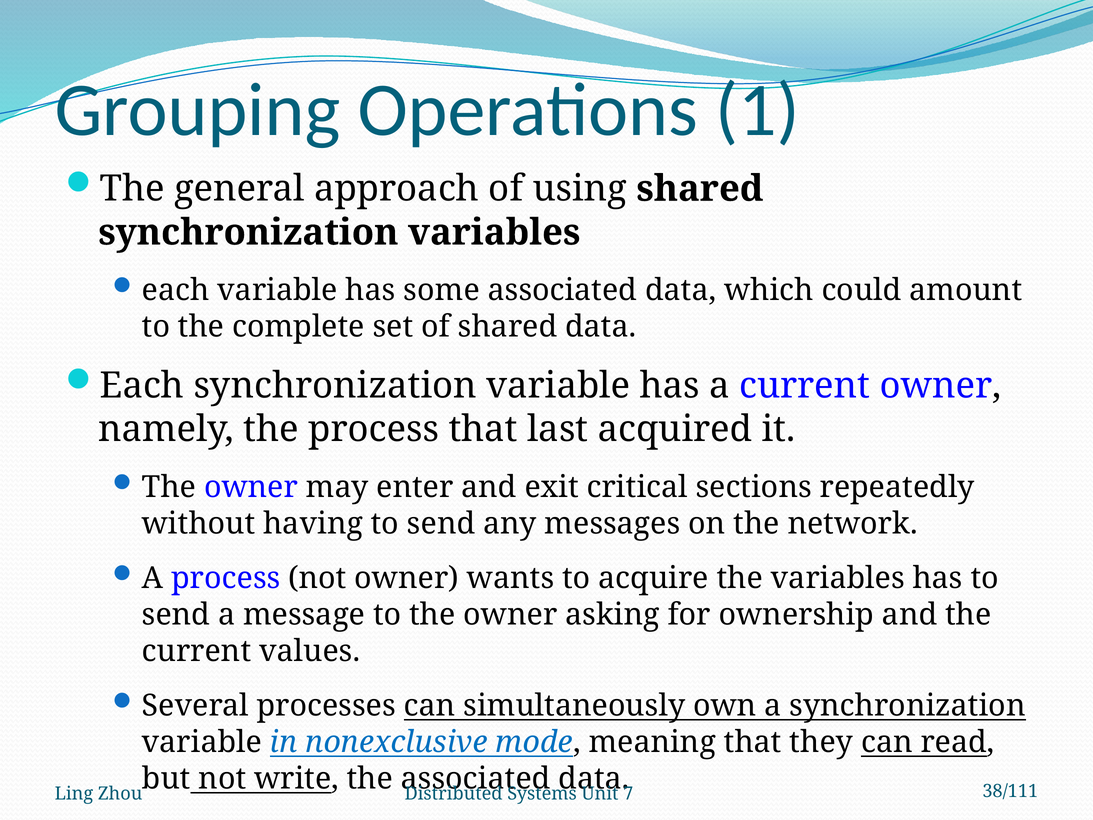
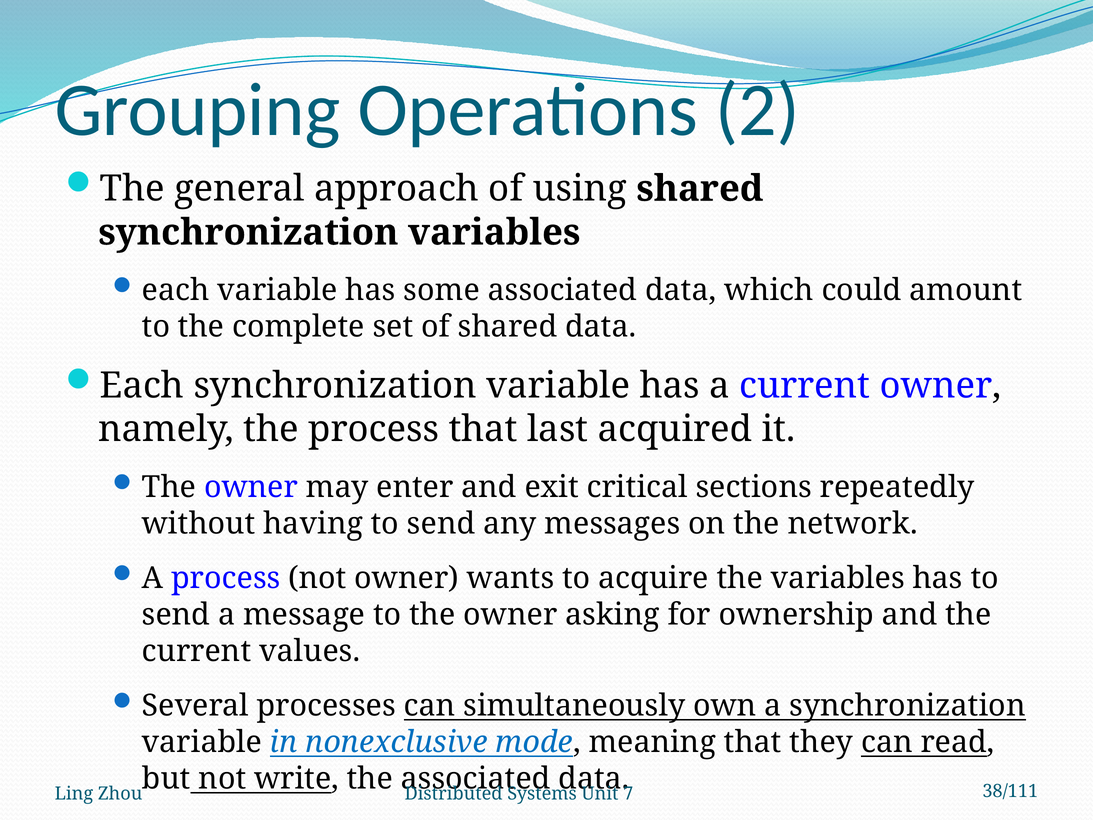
1: 1 -> 2
